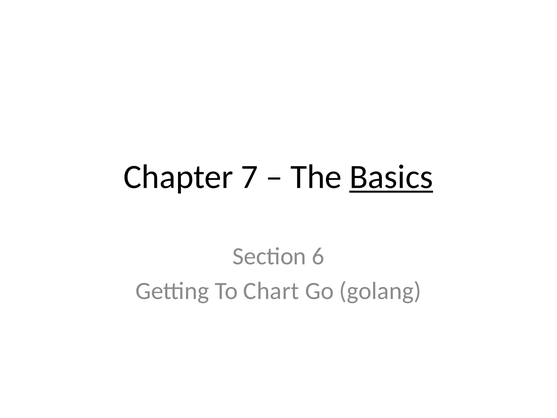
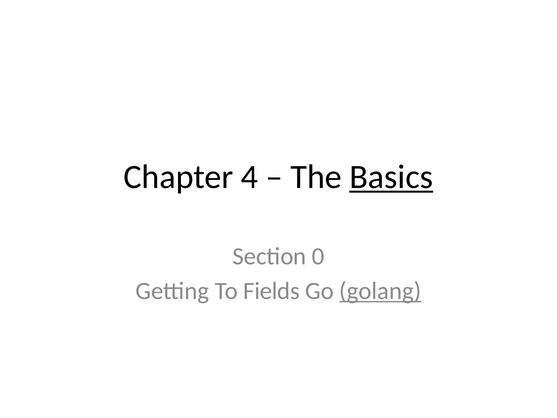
7: 7 -> 4
6: 6 -> 0
Chart: Chart -> Fields
golang underline: none -> present
